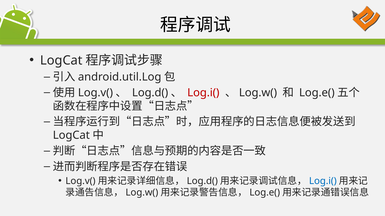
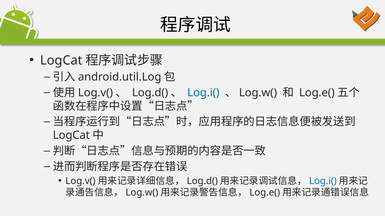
Log.i( at (203, 93) colour: red -> blue
